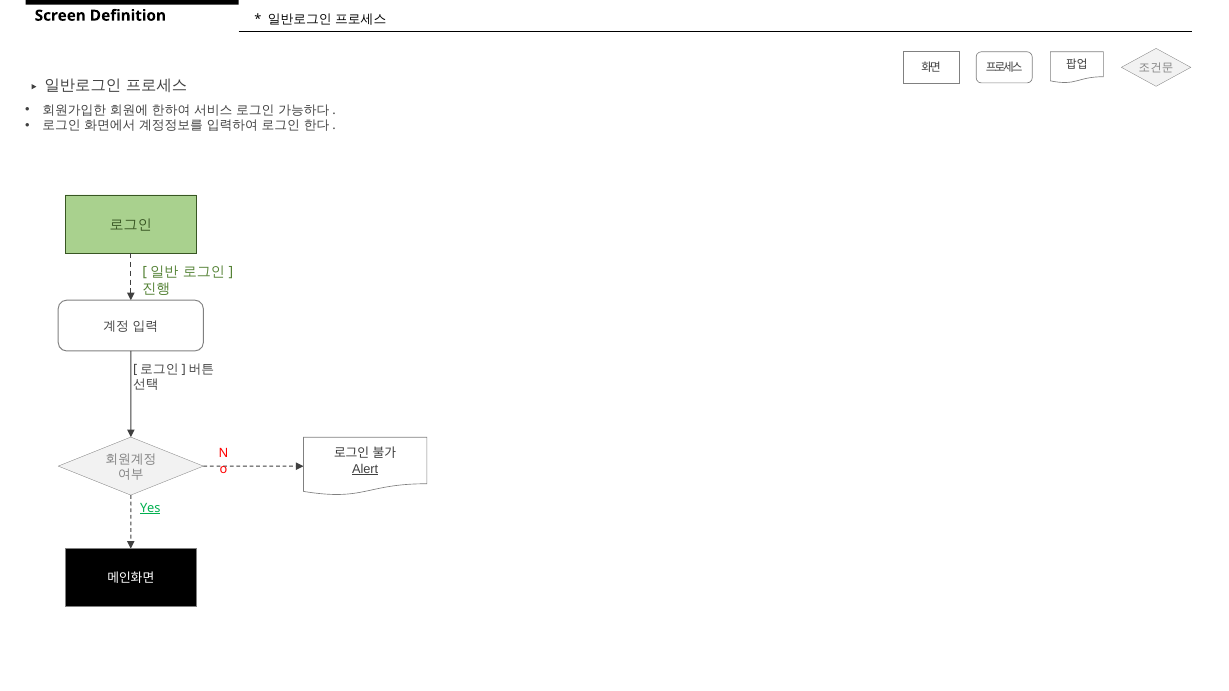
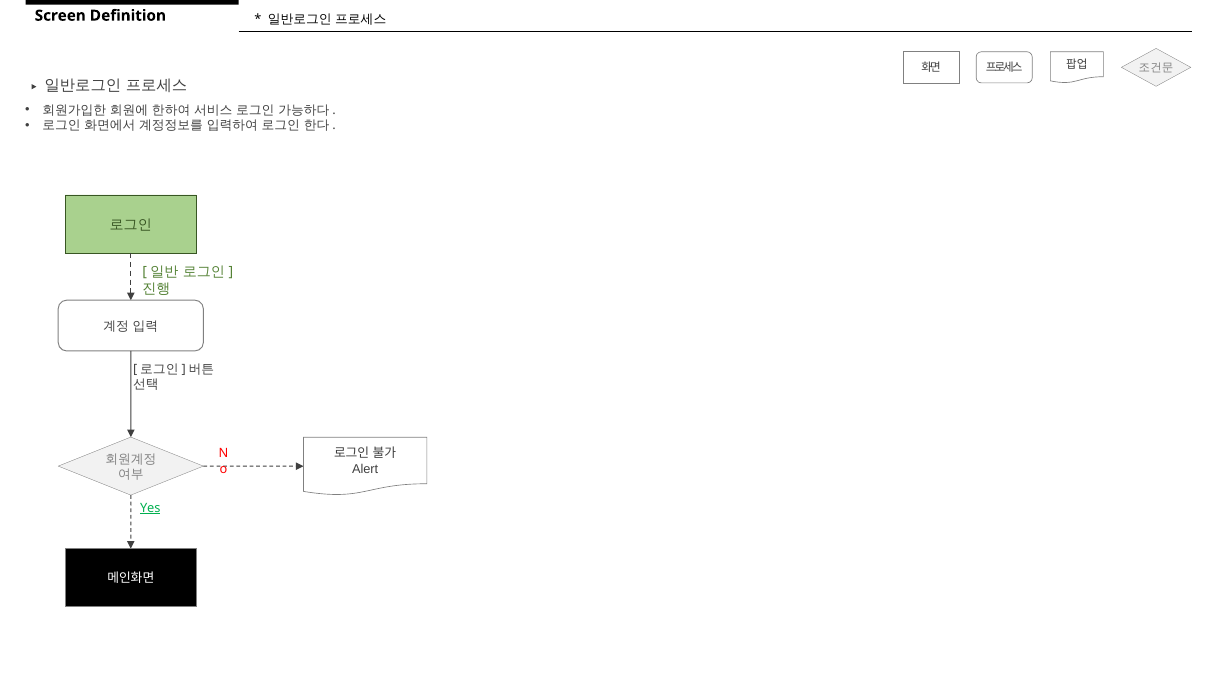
Alert underline: present -> none
